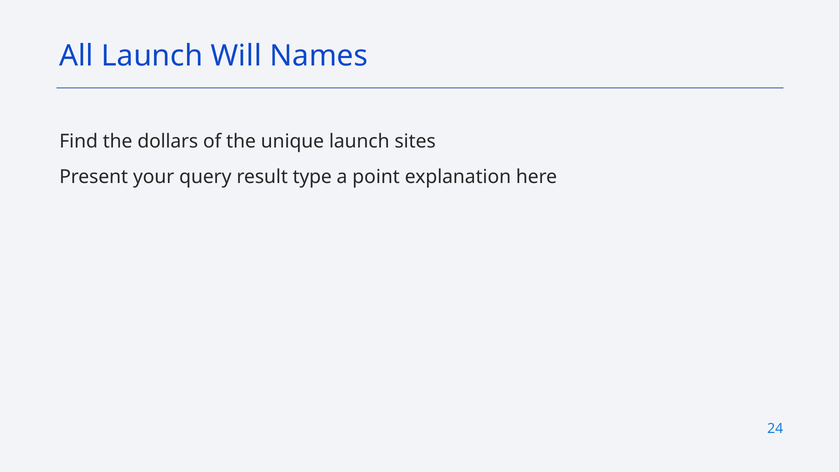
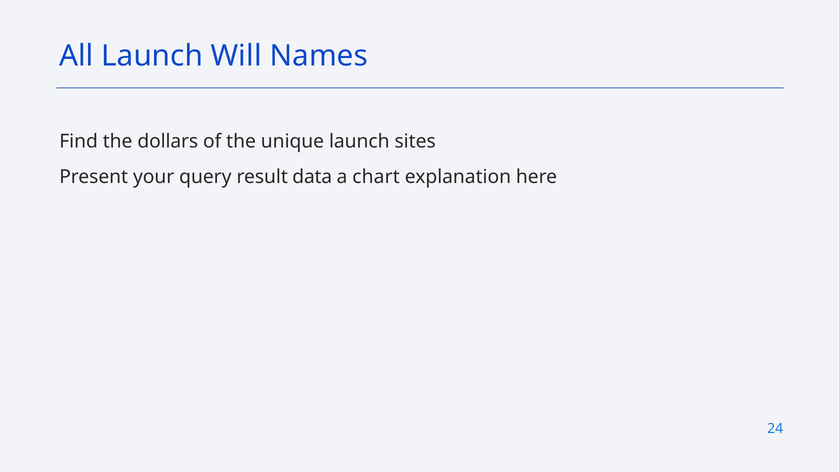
type: type -> data
point: point -> chart
